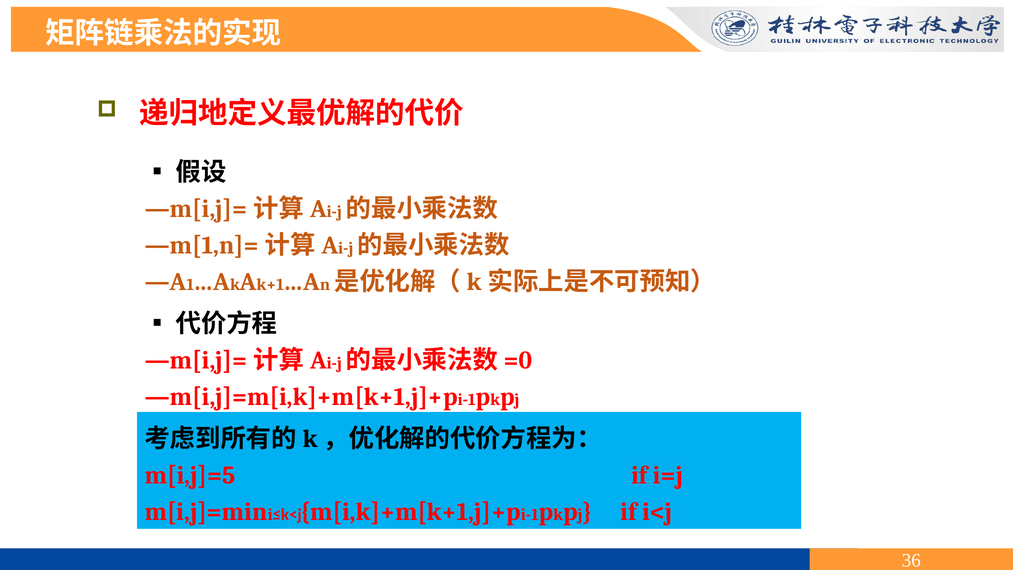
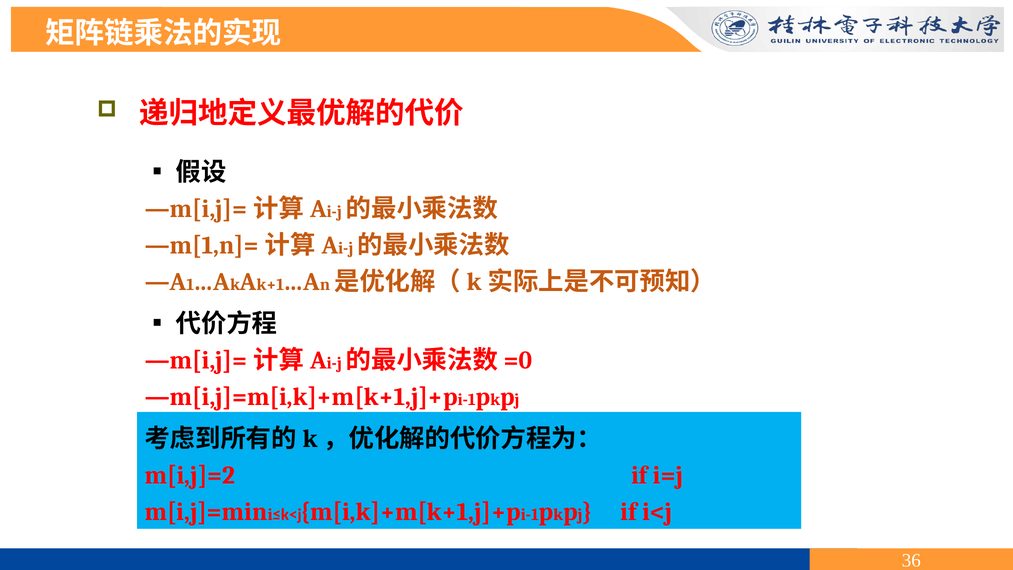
m[i,j]=5: m[i,j]=5 -> m[i,j]=2
